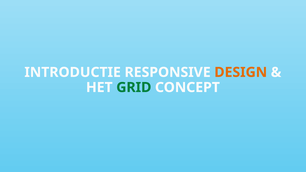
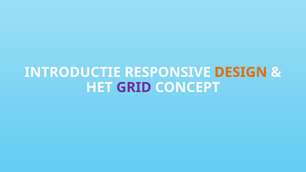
GRID colour: green -> purple
